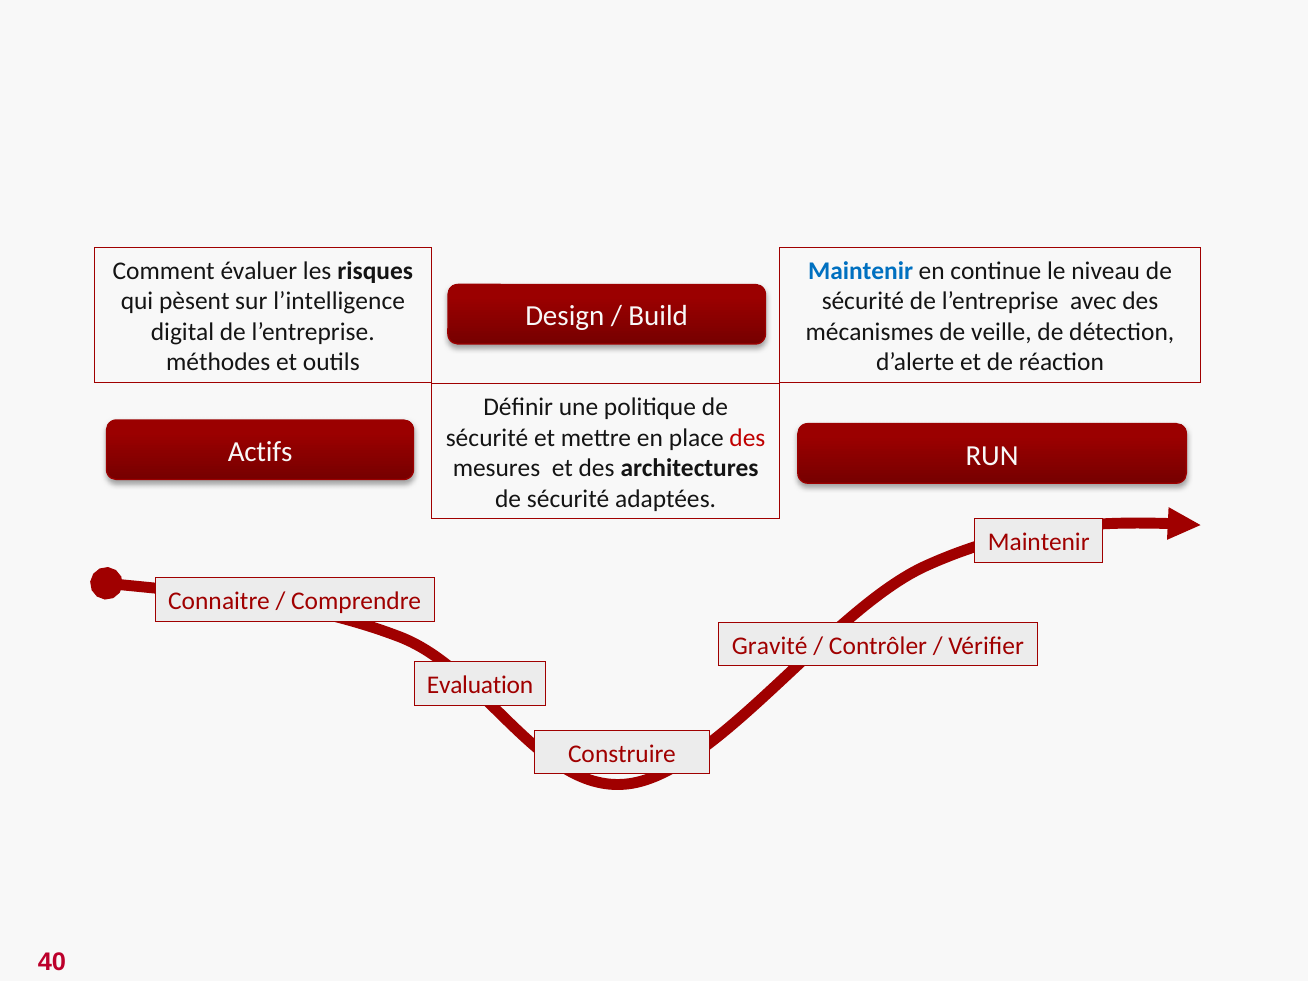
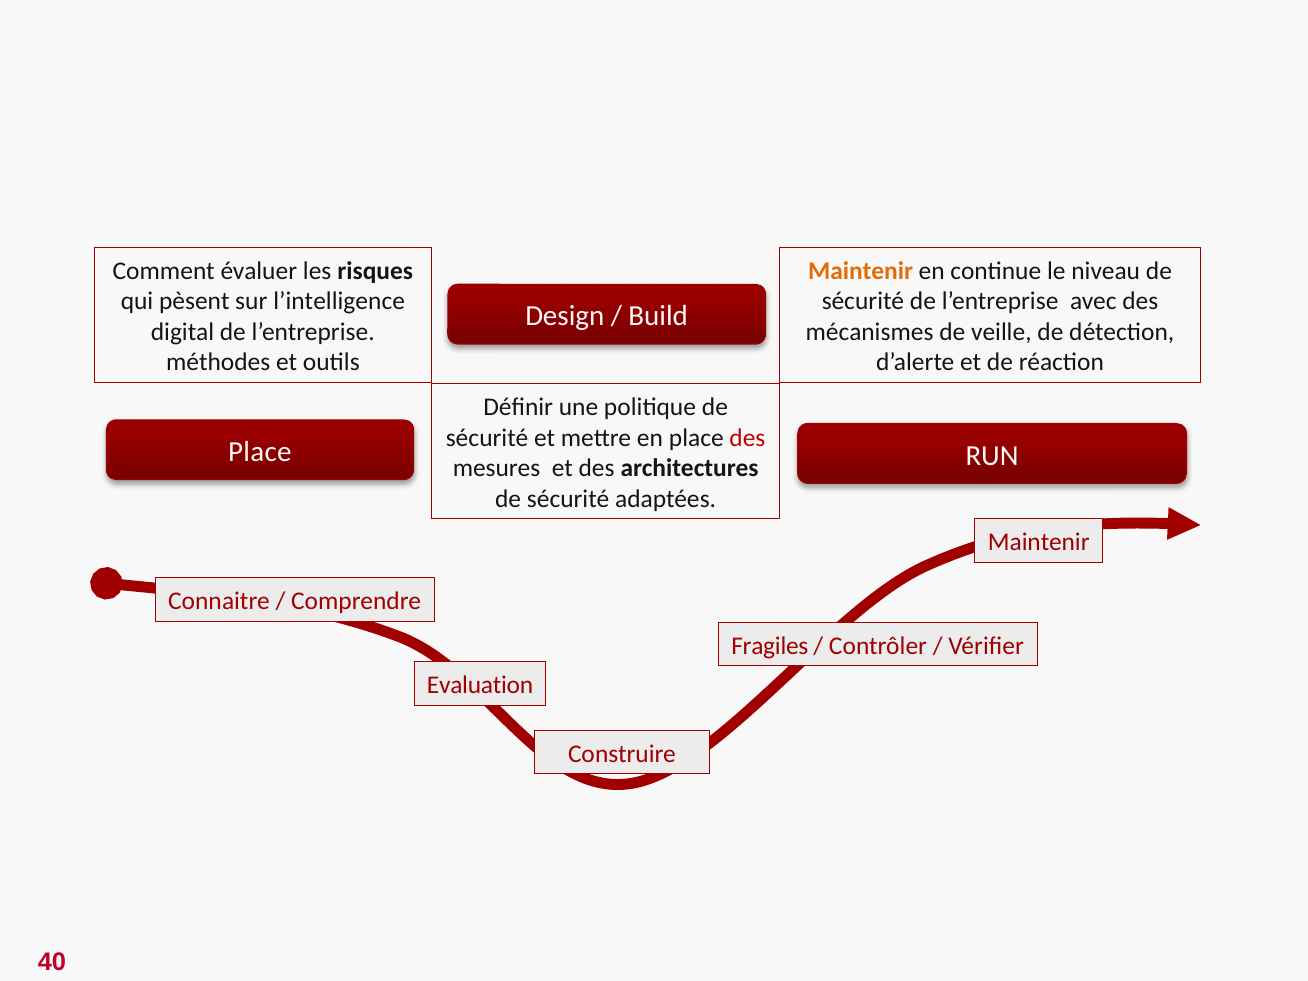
Maintenir at (861, 271) colour: blue -> orange
Actifs at (260, 452): Actifs -> Place
Gravité: Gravité -> Fragiles
